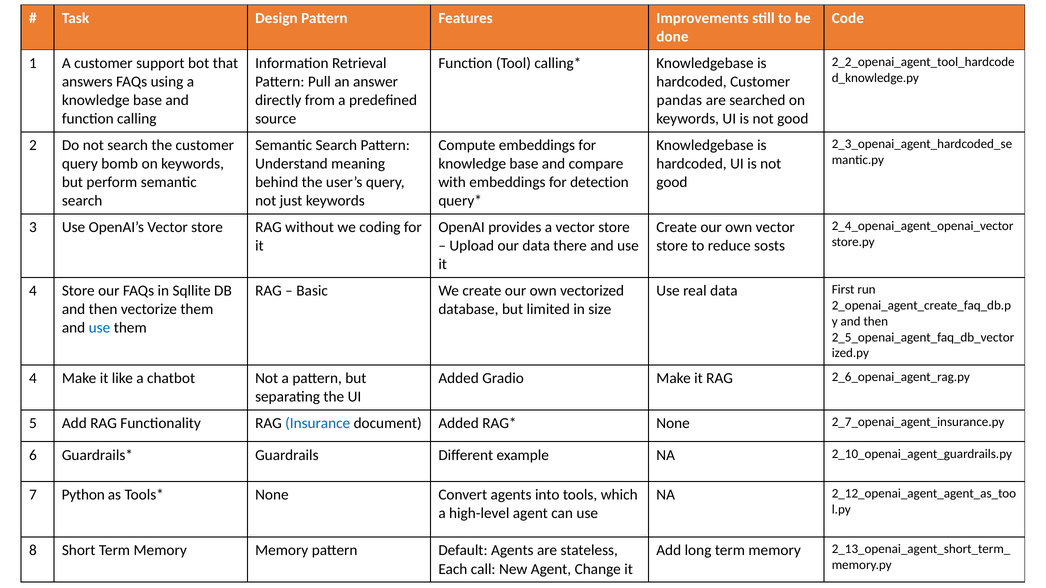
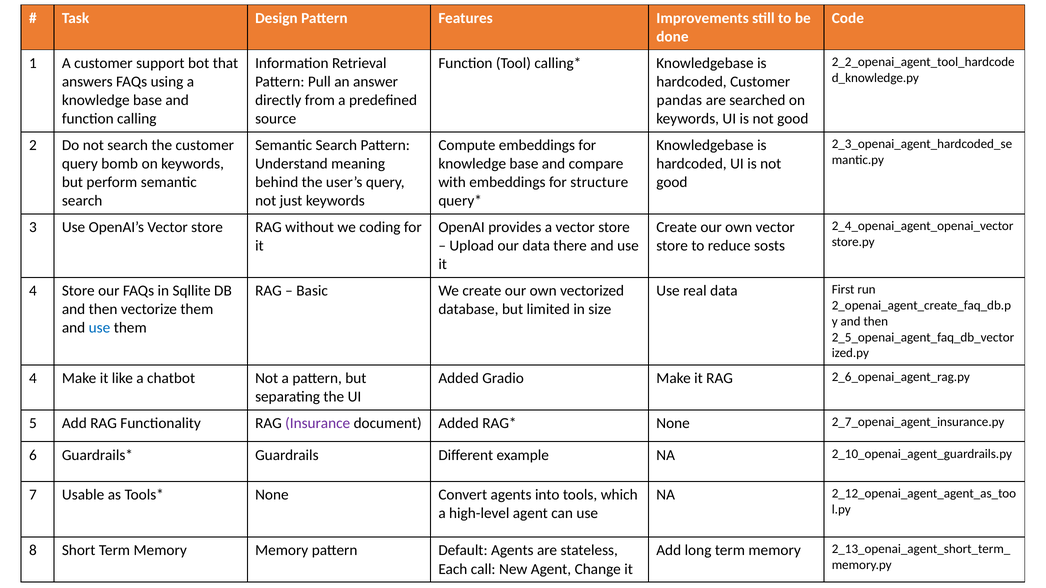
detection: detection -> structure
Insurance colour: blue -> purple
Python: Python -> Usable
